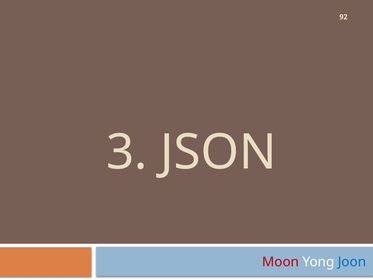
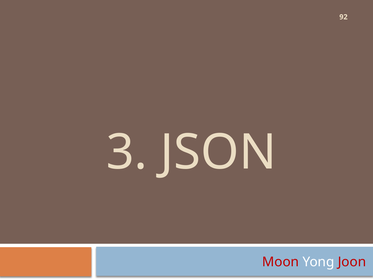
Joon colour: blue -> red
